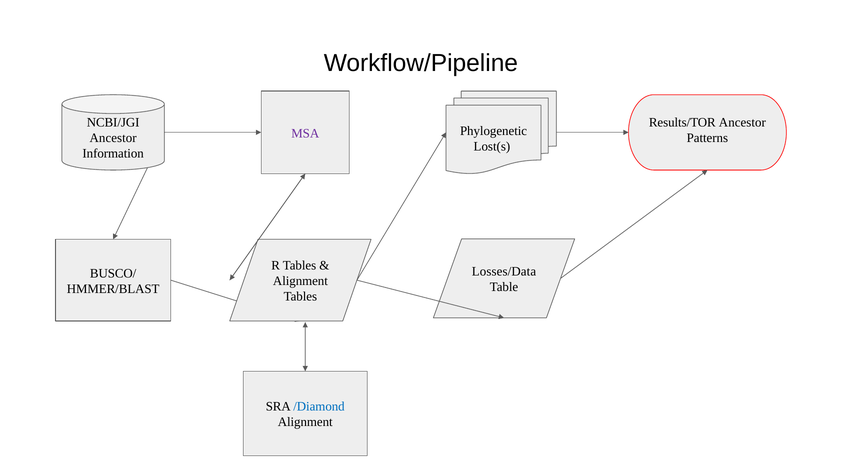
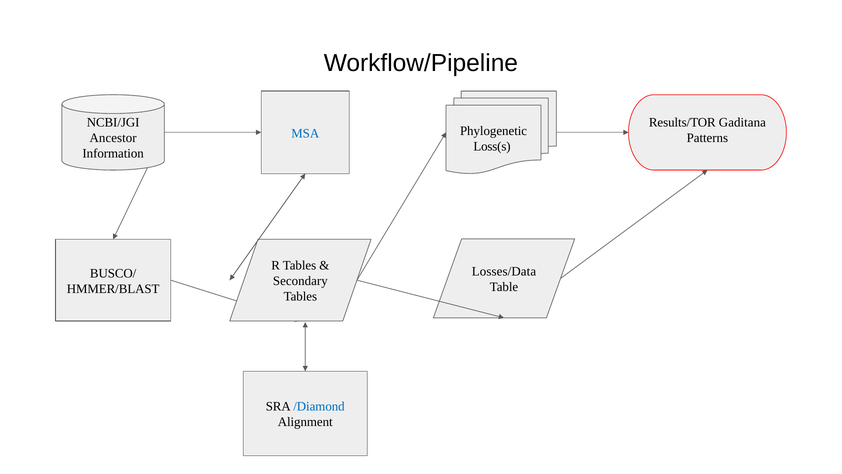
Results/TOR Ancestor: Ancestor -> Gaditana
MSA colour: purple -> blue
Lost(s: Lost(s -> Loss(s
Alignment at (300, 281): Alignment -> Secondary
